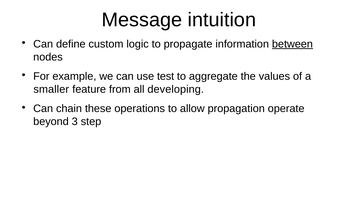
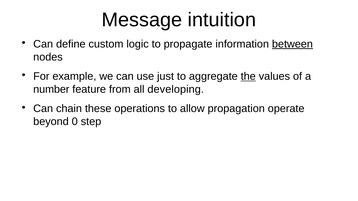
test: test -> just
the underline: none -> present
smaller: smaller -> number
3: 3 -> 0
